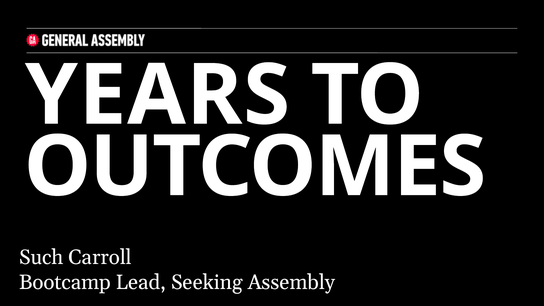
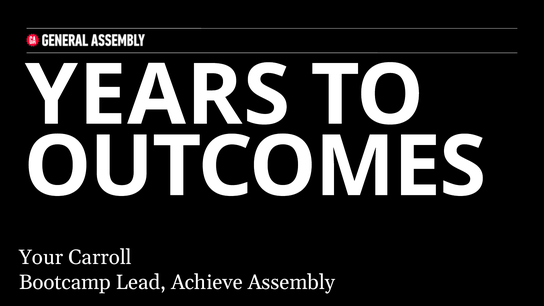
Such: Such -> Your
Seeking: Seeking -> Achieve
